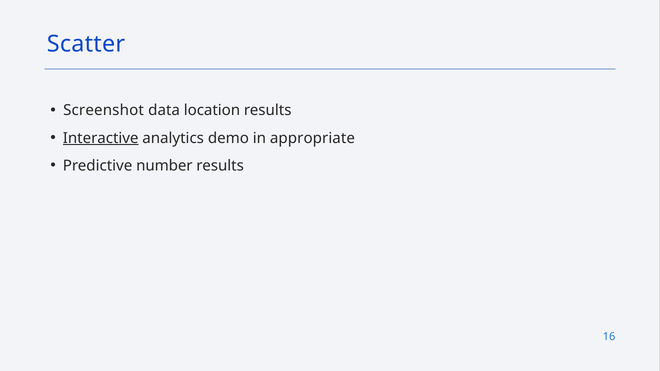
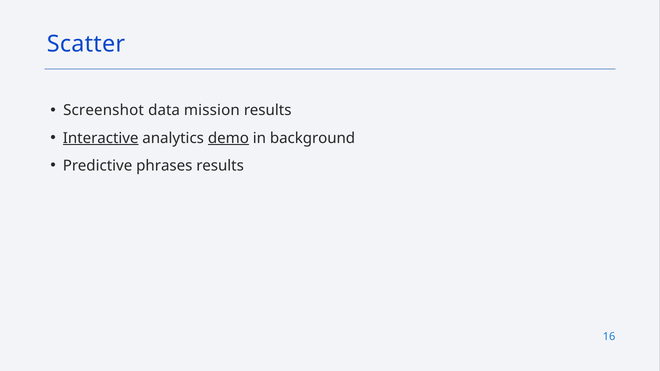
location: location -> mission
demo underline: none -> present
appropriate: appropriate -> background
number: number -> phrases
